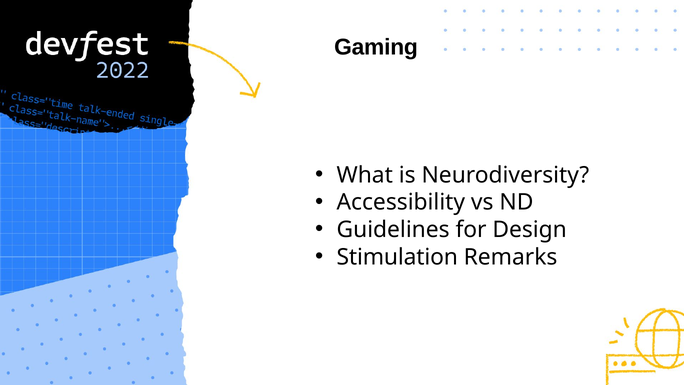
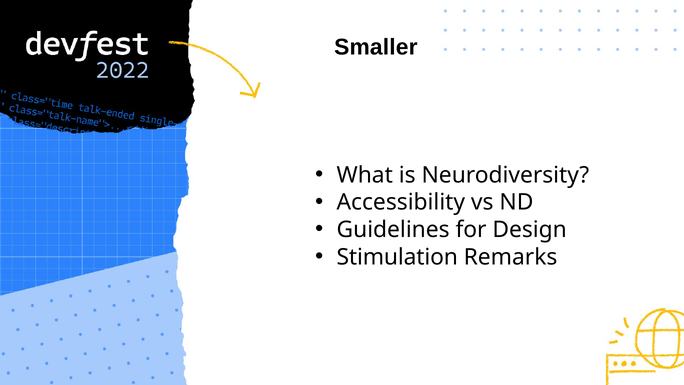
Gaming: Gaming -> Smaller
